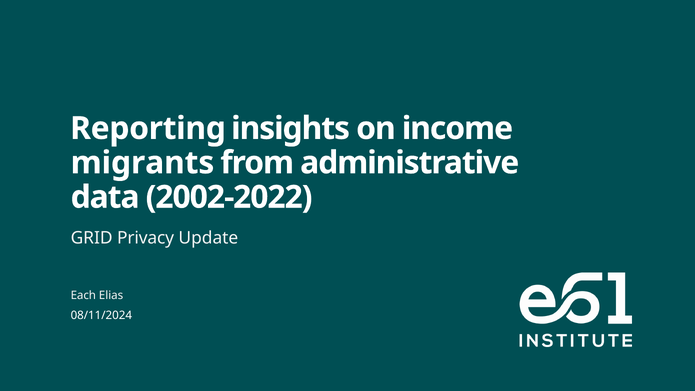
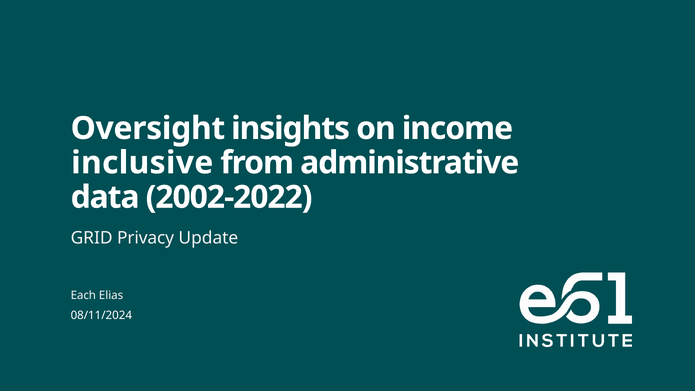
Reporting: Reporting -> Oversight
migrants: migrants -> inclusive
